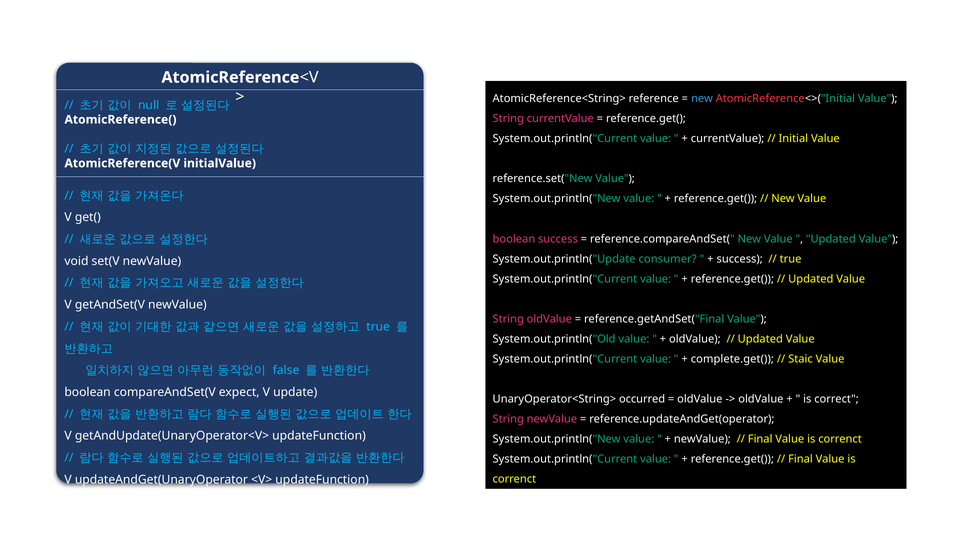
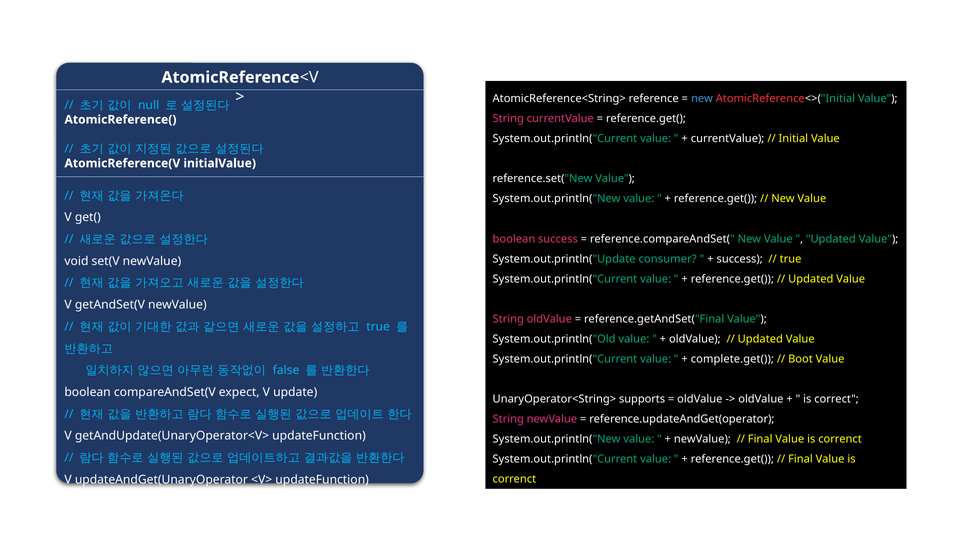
Staic: Staic -> Boot
occurred: occurred -> supports
